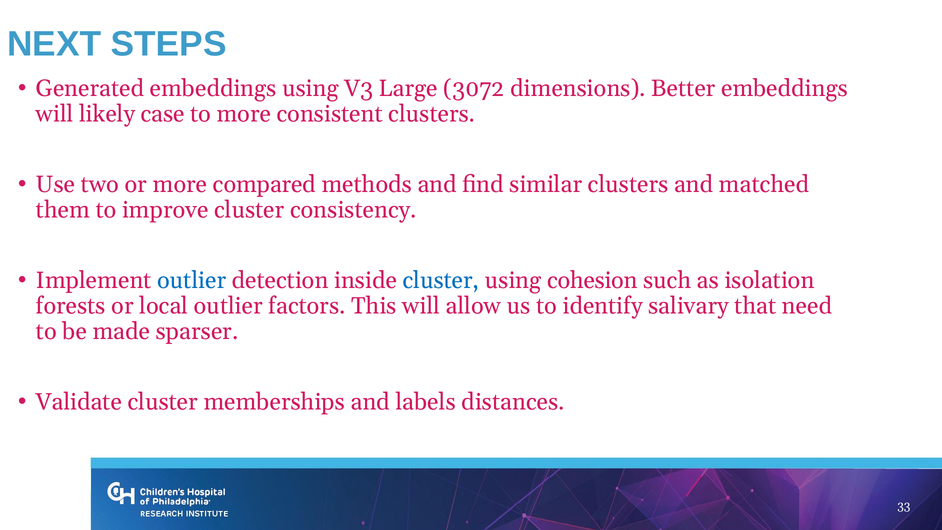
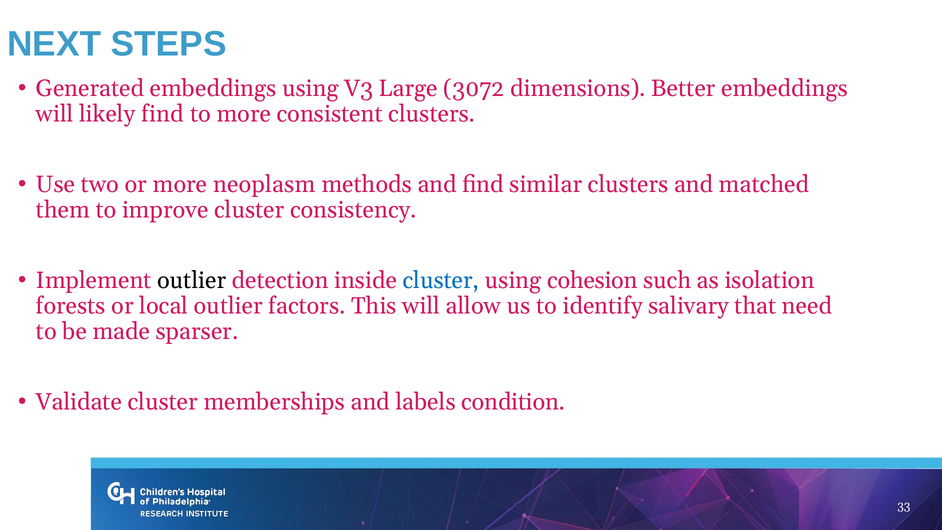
likely case: case -> find
compared: compared -> neoplasm
outlier at (192, 280) colour: blue -> black
distances: distances -> condition
